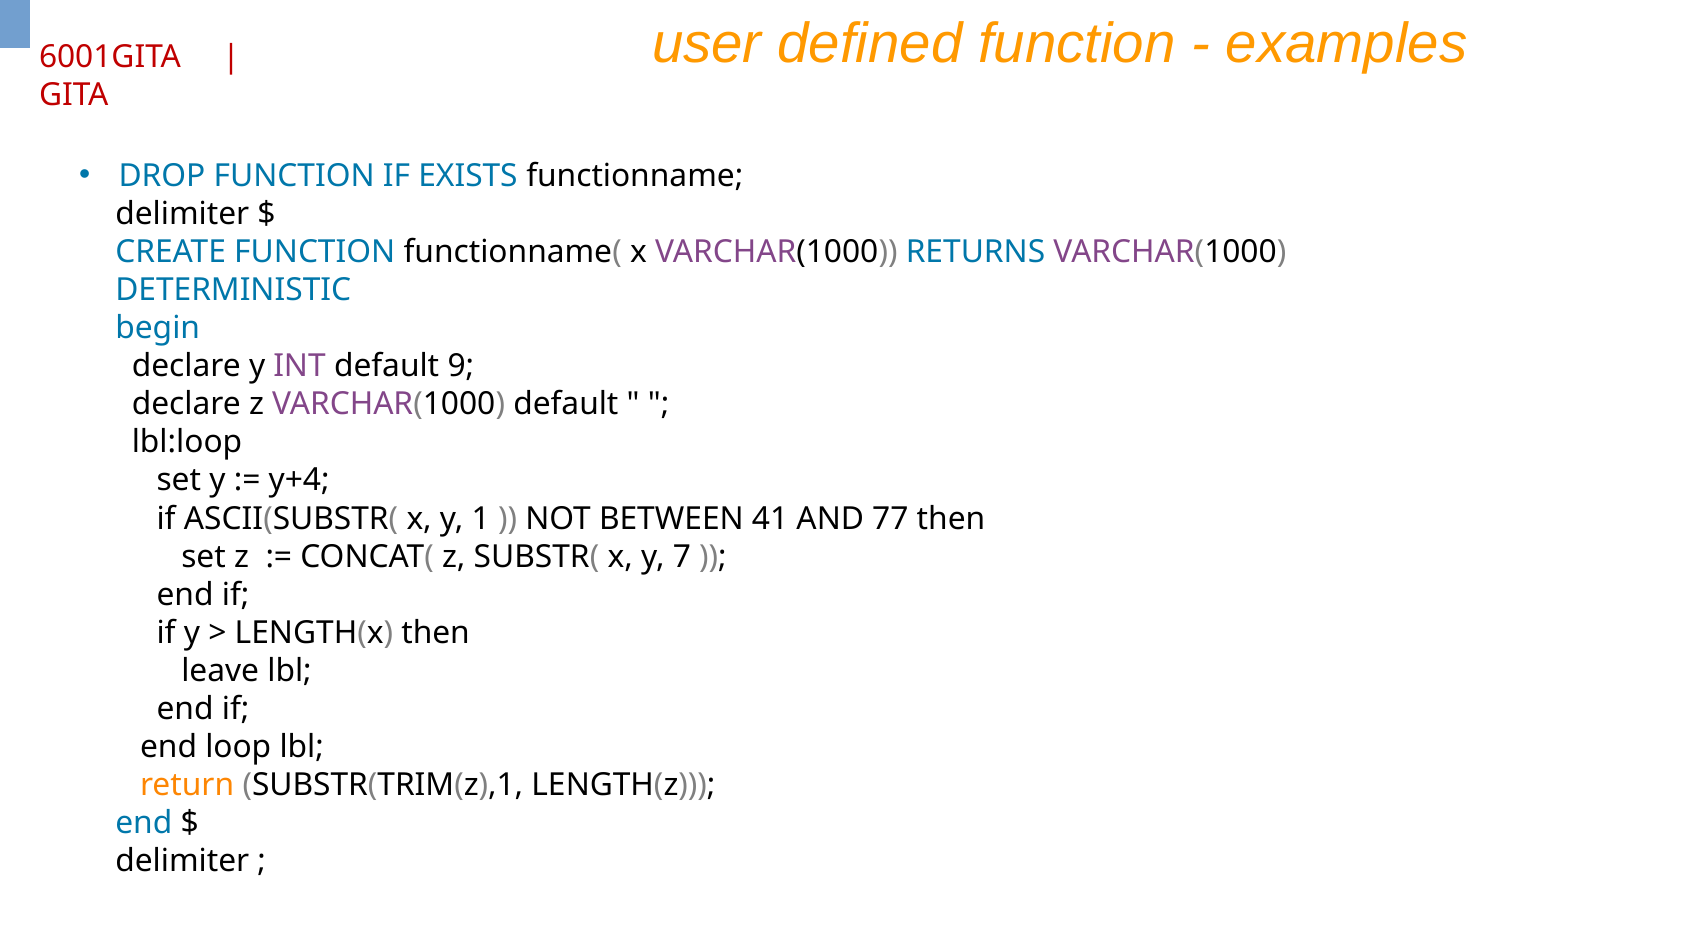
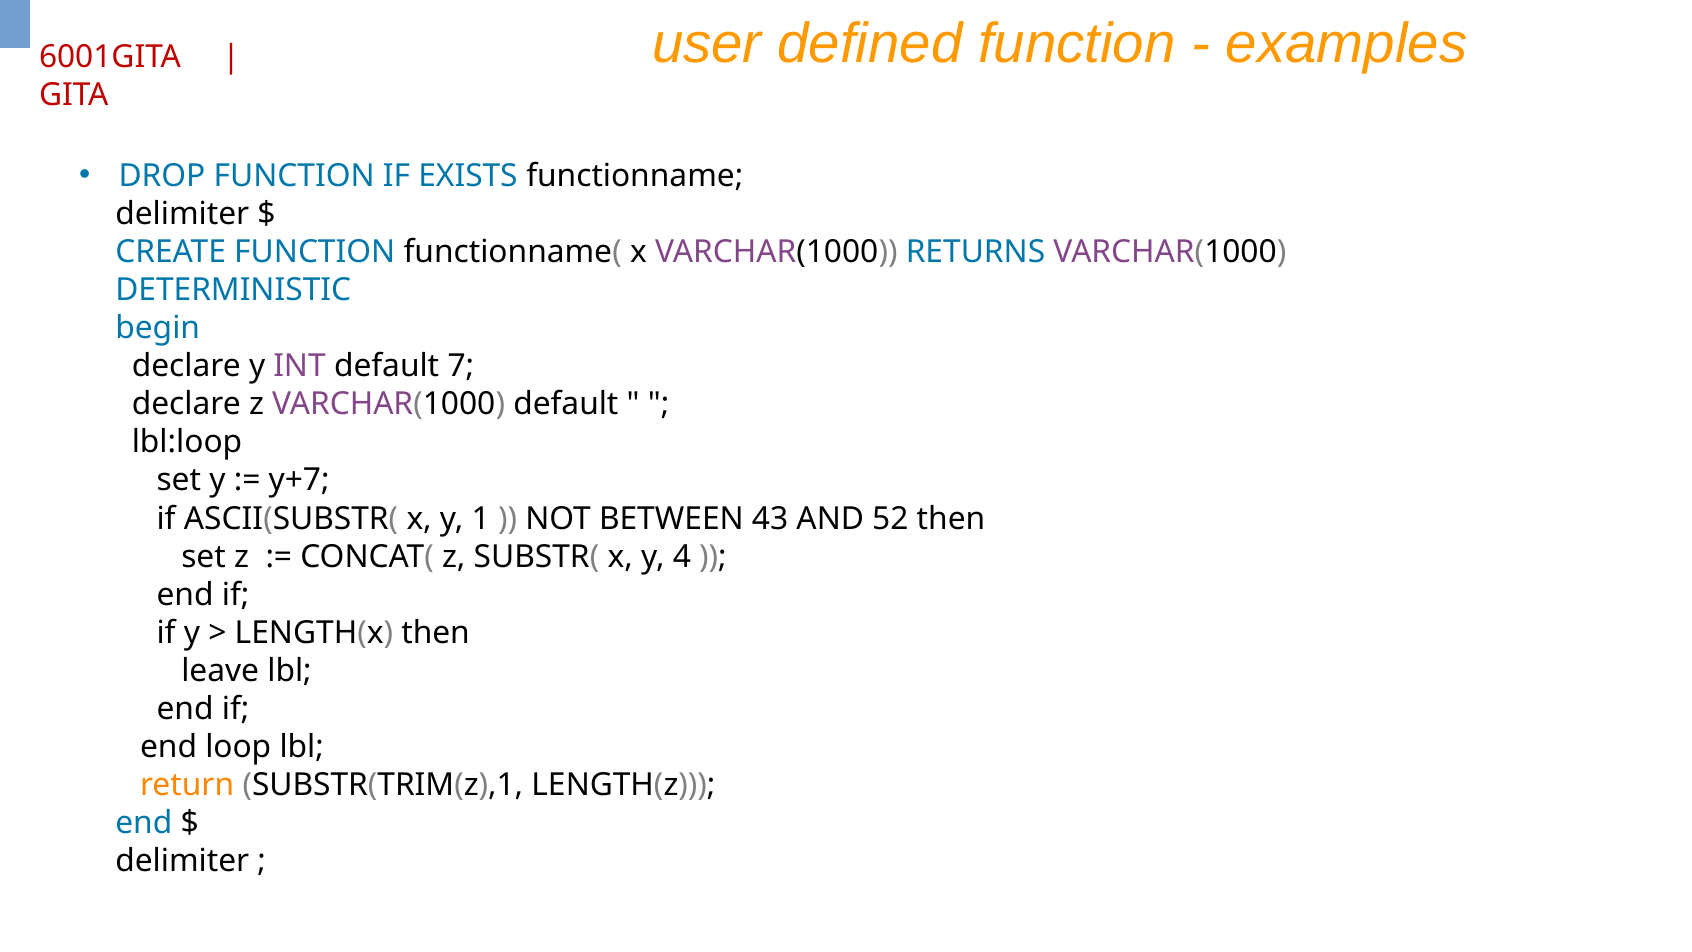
9: 9 -> 7
y+4: y+4 -> y+7
41: 41 -> 43
77: 77 -> 52
7: 7 -> 4
